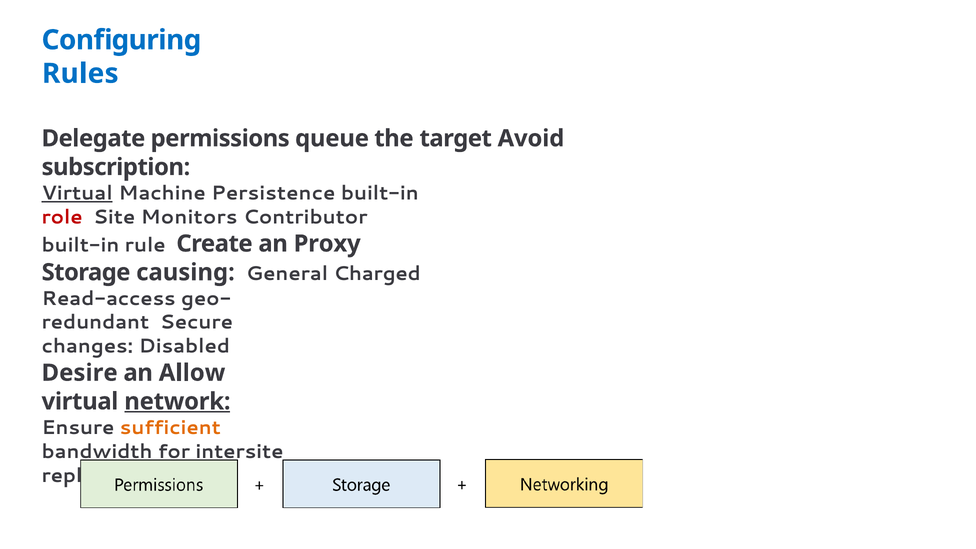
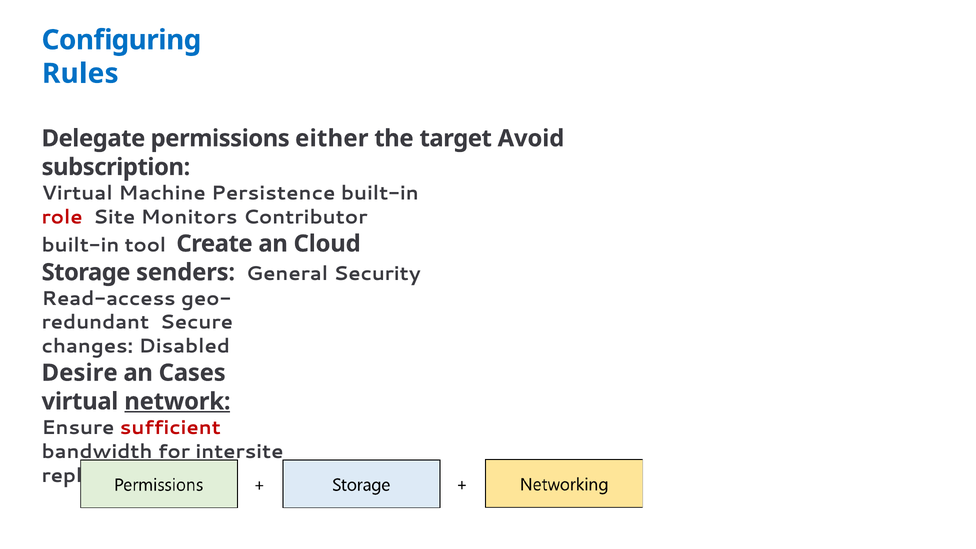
queue: queue -> either
Virtual at (77, 193) underline: present -> none
rule: rule -> tool
Proxy: Proxy -> Cloud
causing: causing -> senders
Charged: Charged -> Security
Allow: Allow -> Cases
sufficient colour: orange -> red
